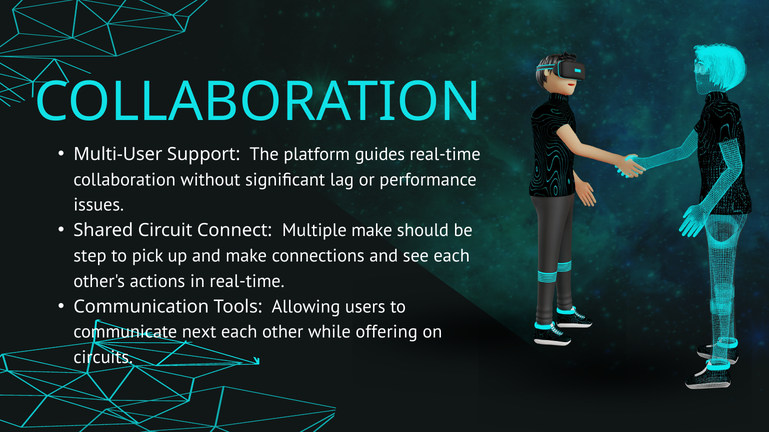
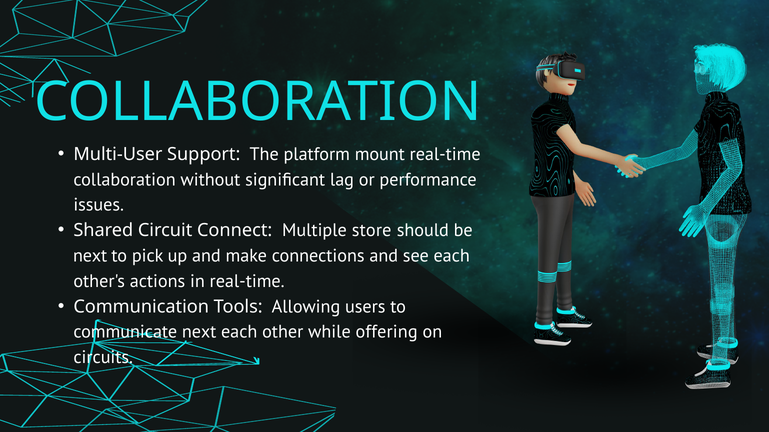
guides: guides -> mount
Multiple make: make -> store
step at (90, 256): step -> next
